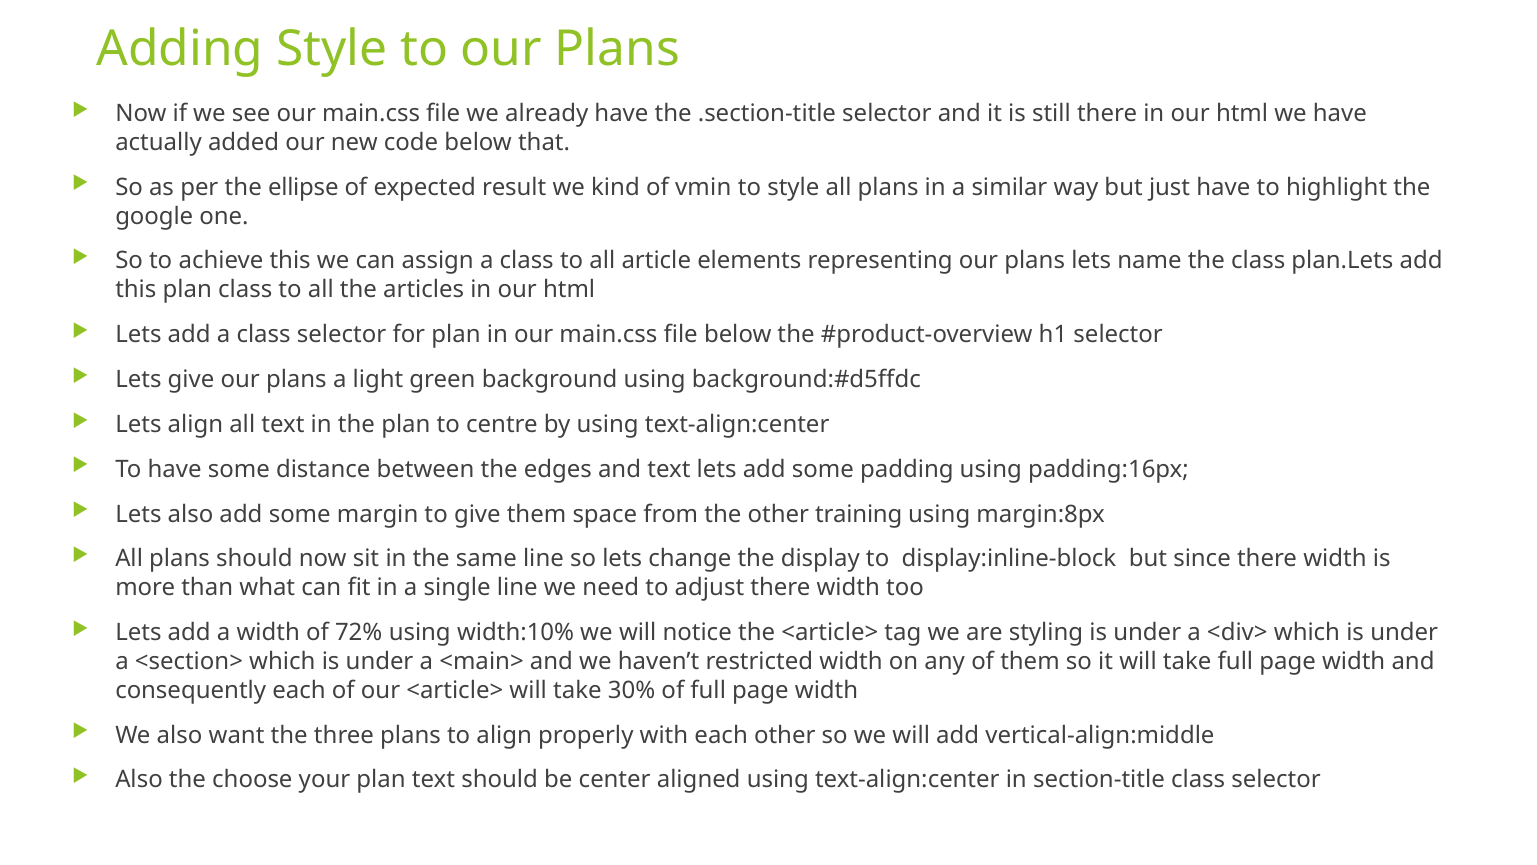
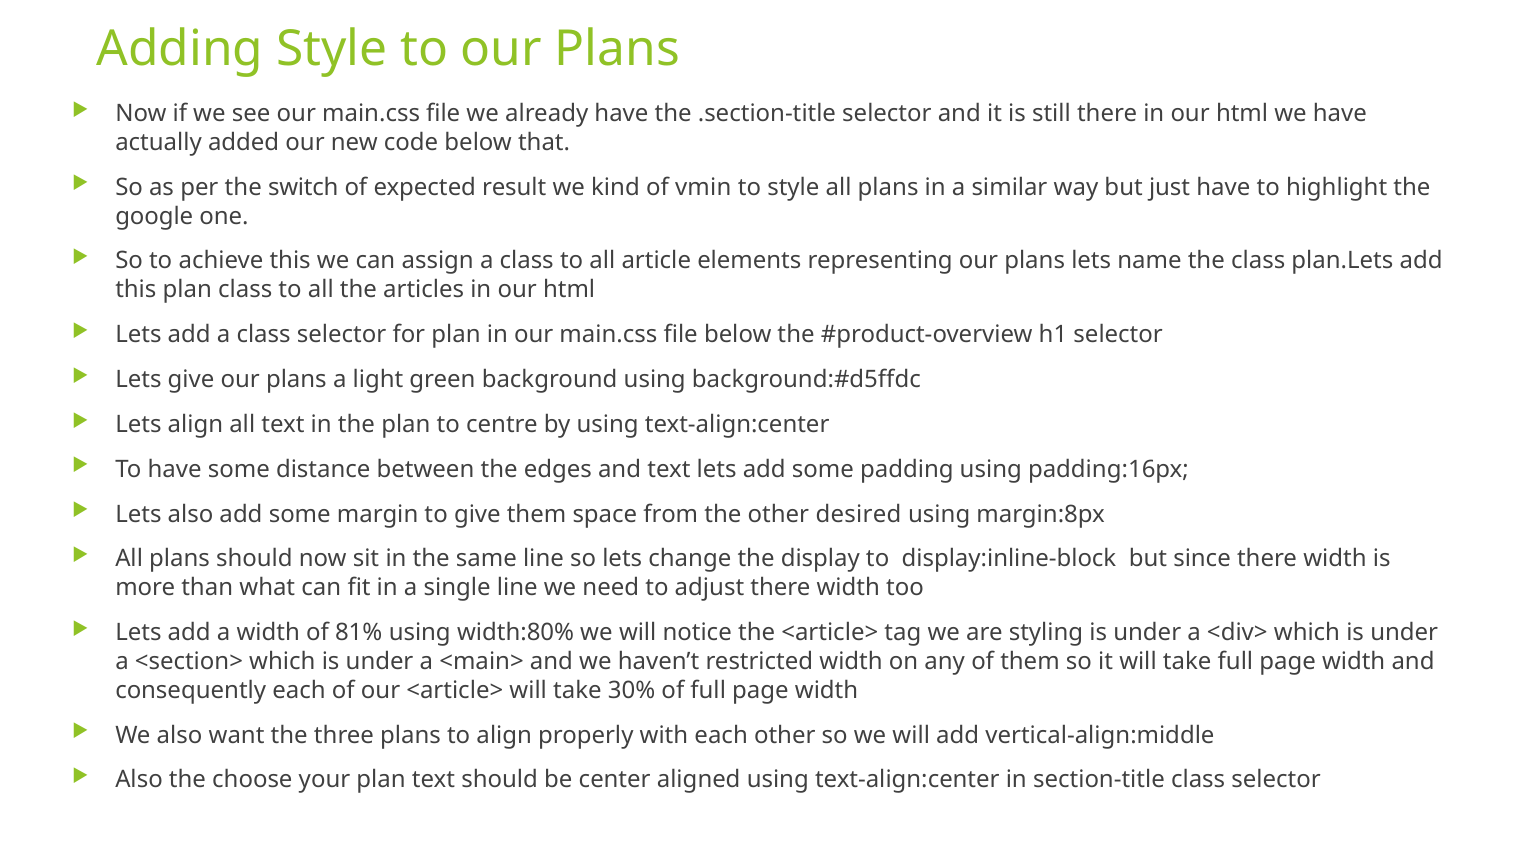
ellipse: ellipse -> switch
training: training -> desired
72%: 72% -> 81%
width:10%: width:10% -> width:80%
